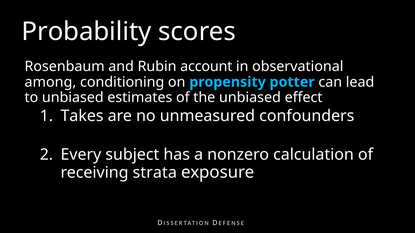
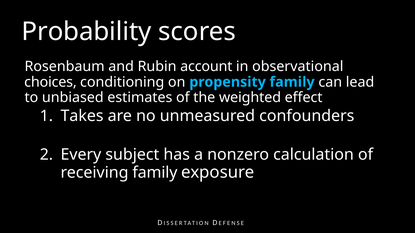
among: among -> choices
propensity potter: potter -> family
the unbiased: unbiased -> weighted
receiving strata: strata -> family
